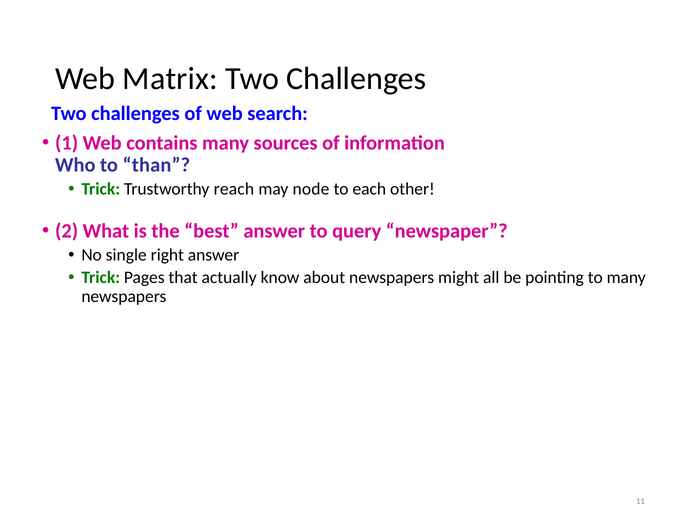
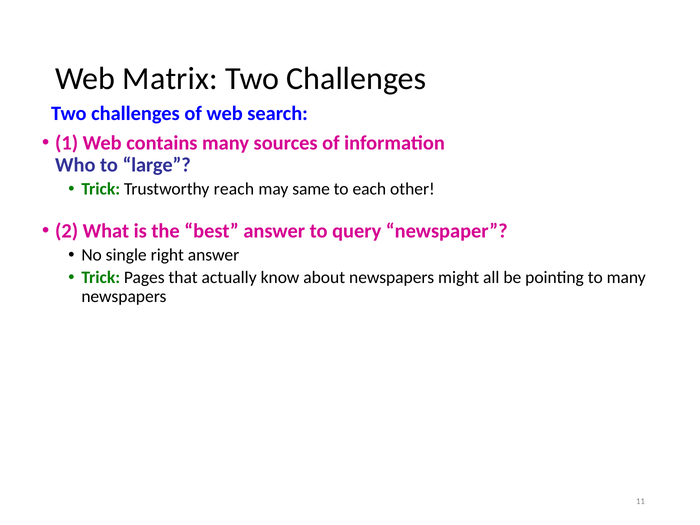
than: than -> large
node: node -> same
